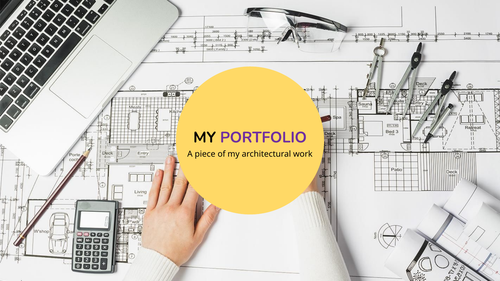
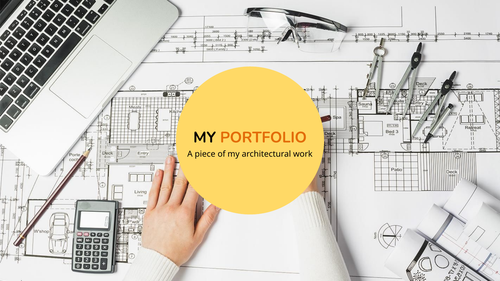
PORTFOLIO colour: purple -> orange
